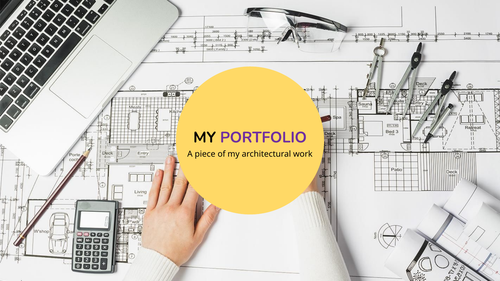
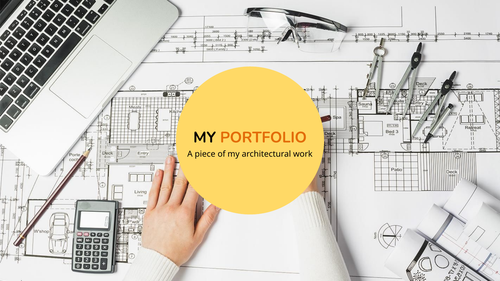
PORTFOLIO colour: purple -> orange
